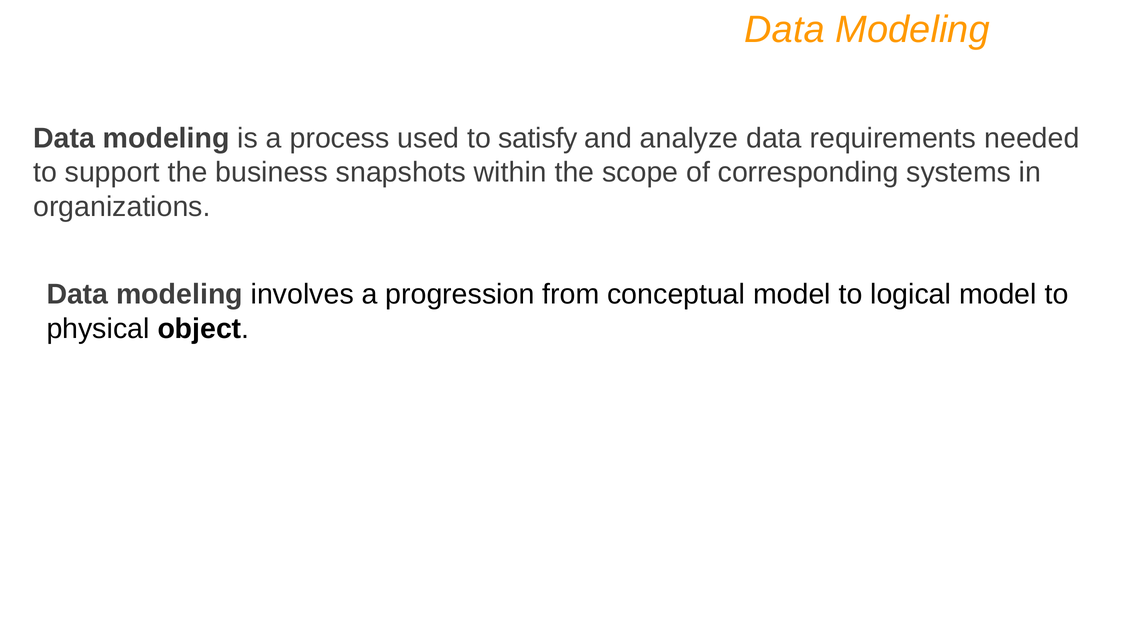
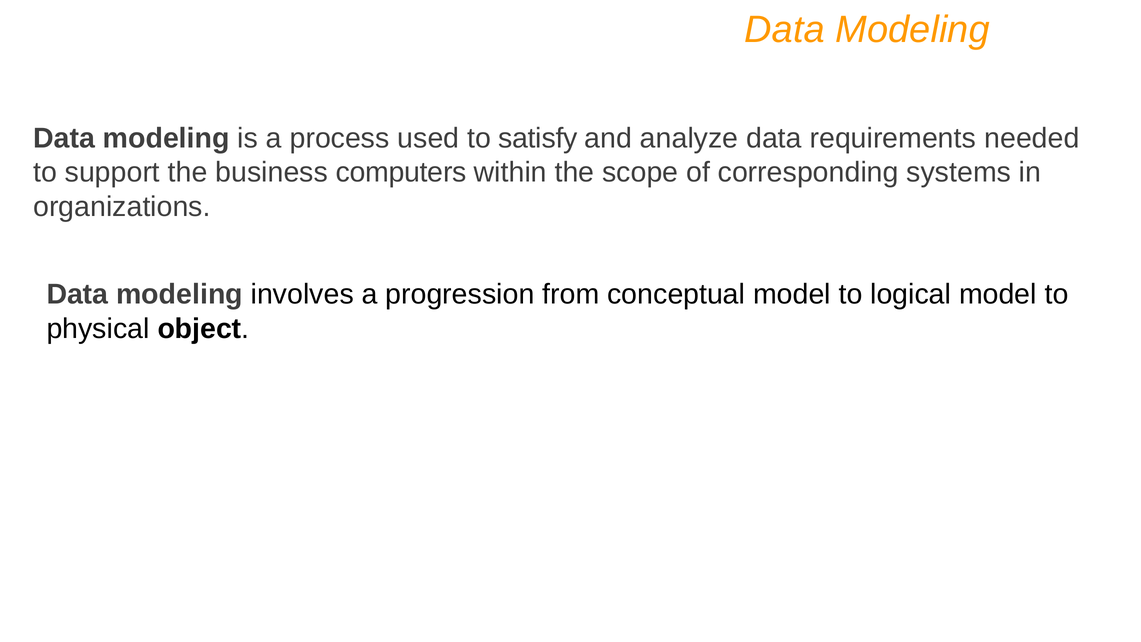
snapshots: snapshots -> computers
